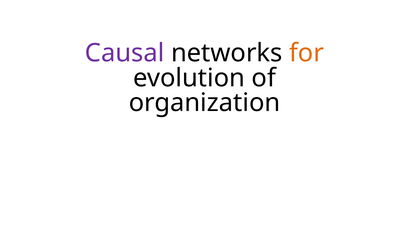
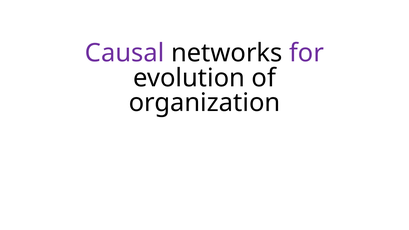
for colour: orange -> purple
